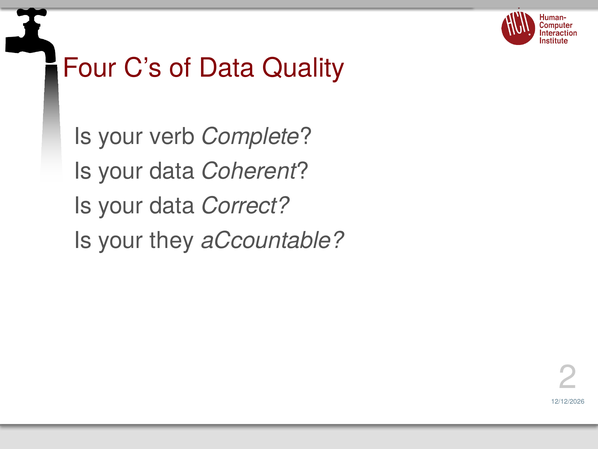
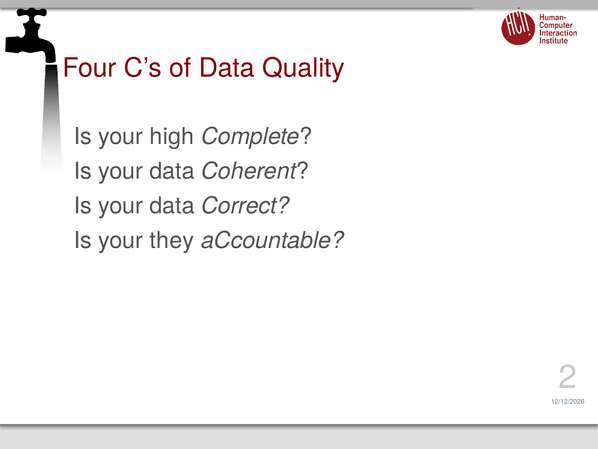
verb: verb -> high
